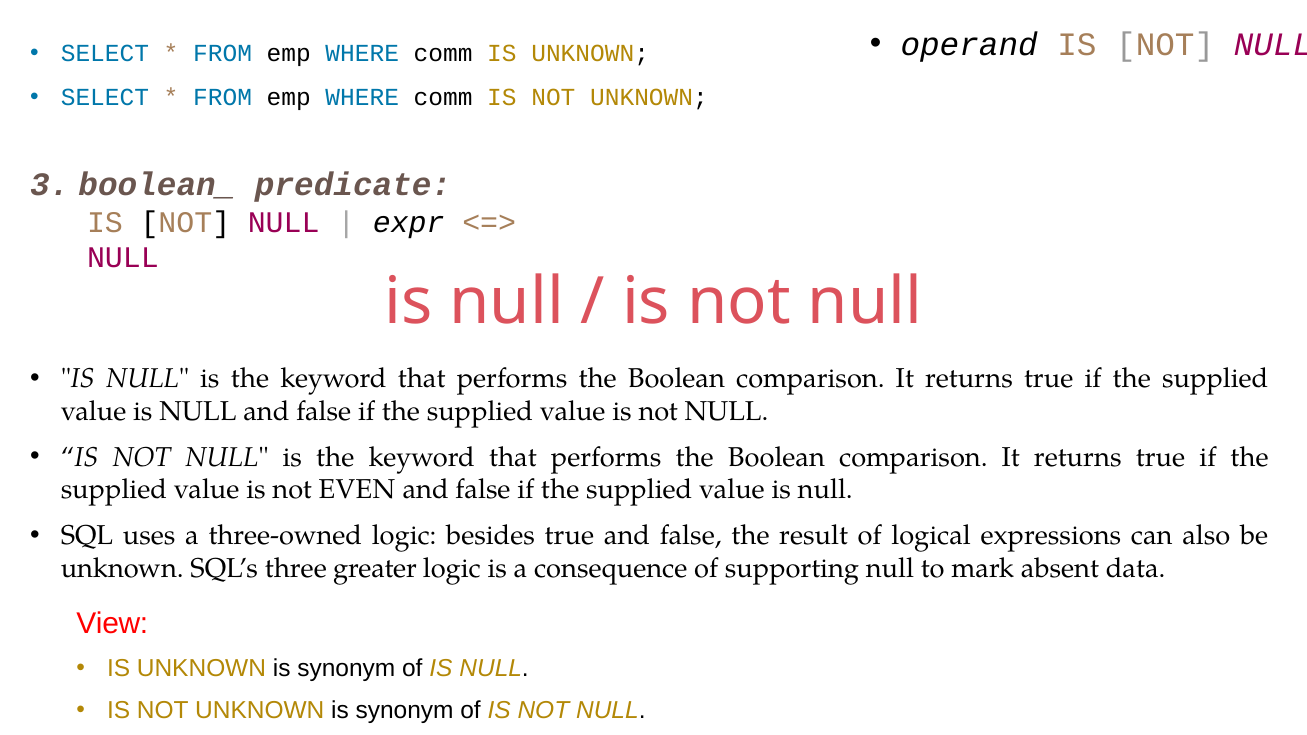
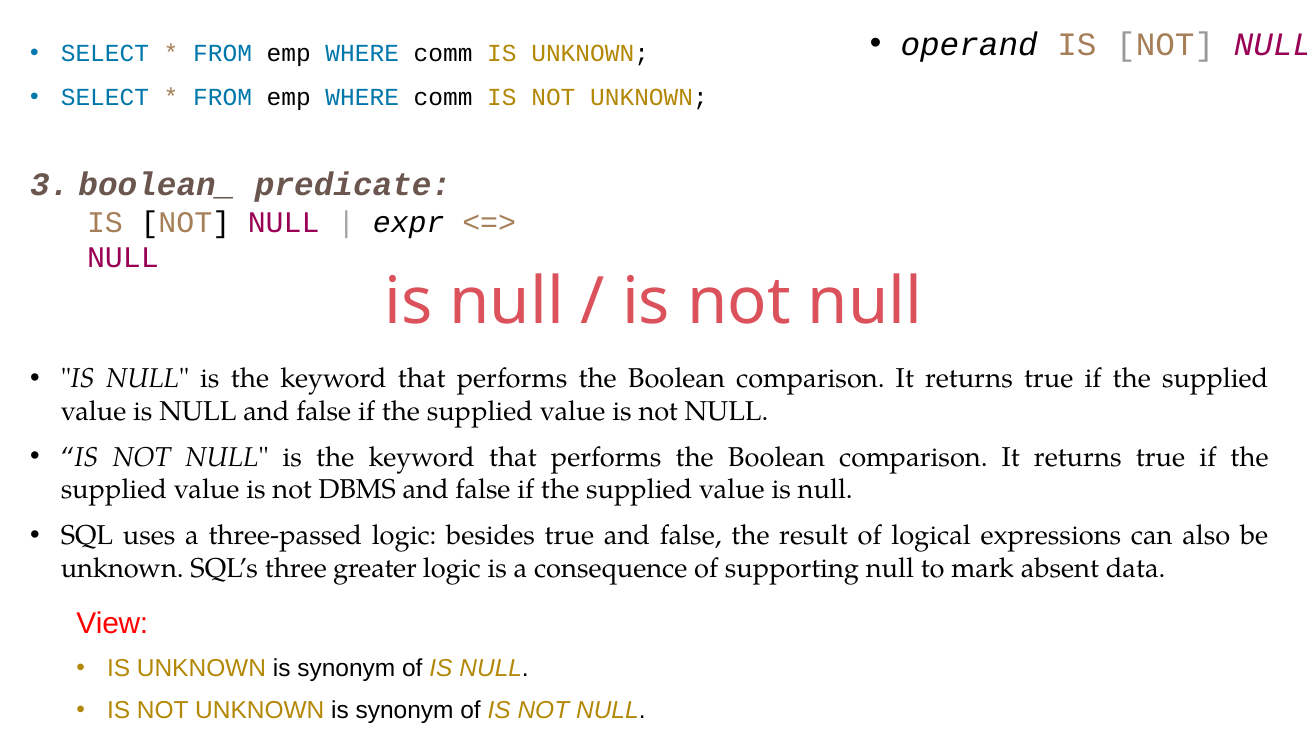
EVEN: EVEN -> DBMS
three-owned: three-owned -> three-passed
